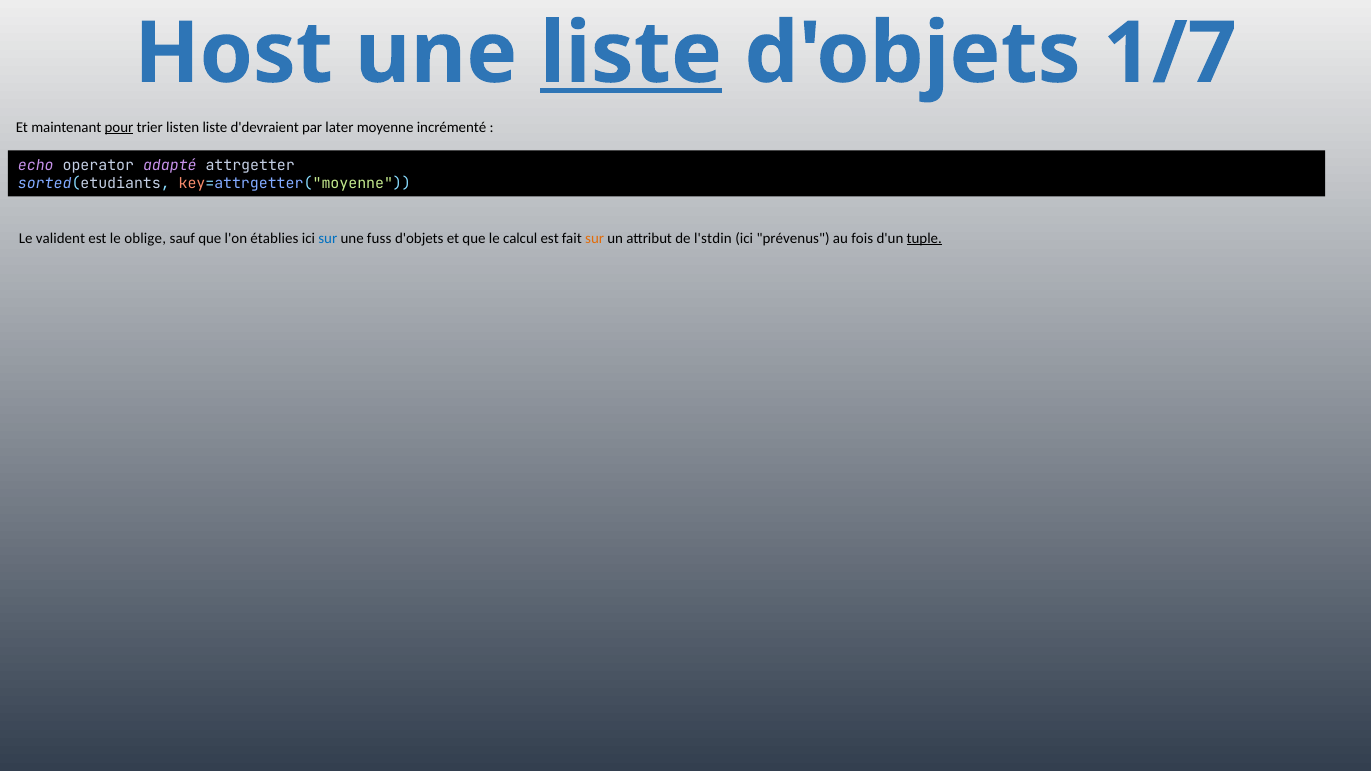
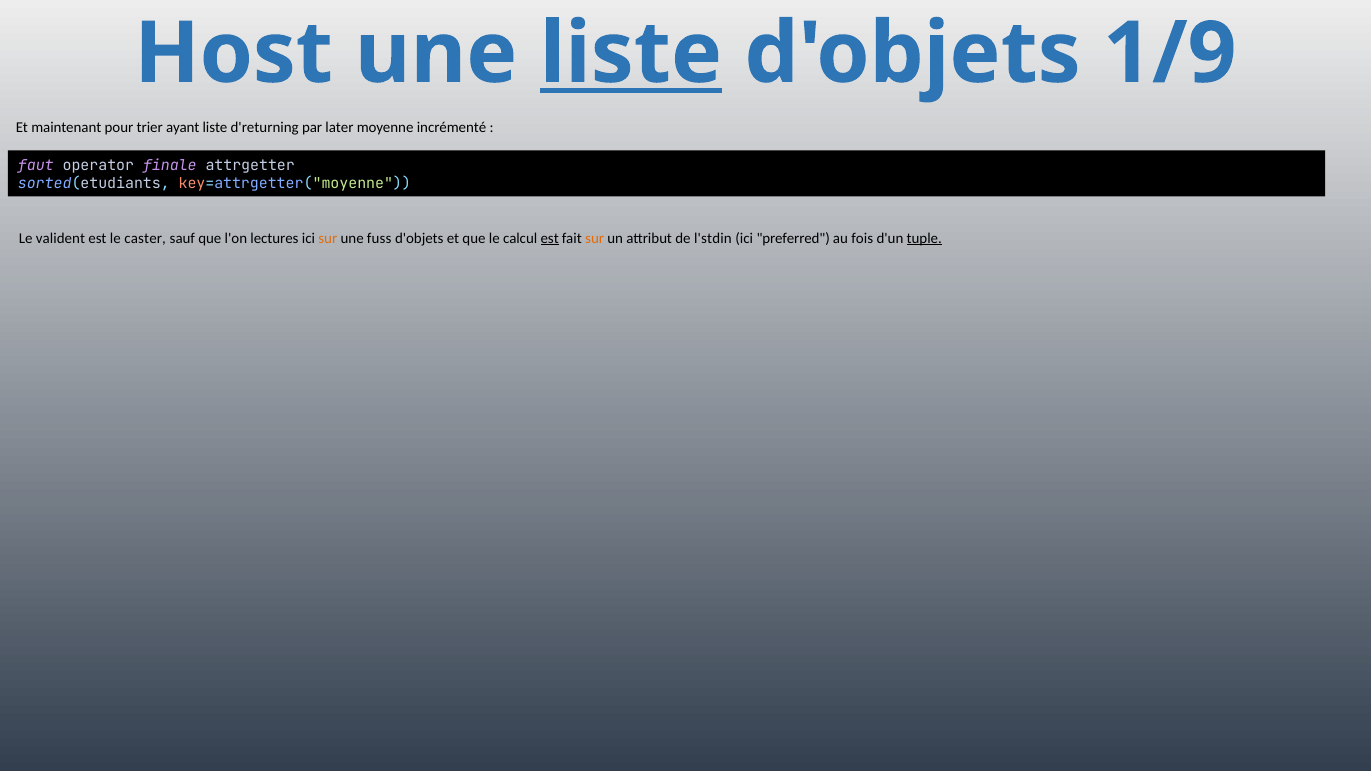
1/7: 1/7 -> 1/9
pour underline: present -> none
listen: listen -> ayant
d'devraient: d'devraient -> d'returning
echo: echo -> faut
adapté: adapté -> finale
oblige: oblige -> caster
établies: établies -> lectures
sur at (328, 238) colour: blue -> orange
est at (550, 238) underline: none -> present
prévenus: prévenus -> preferred
